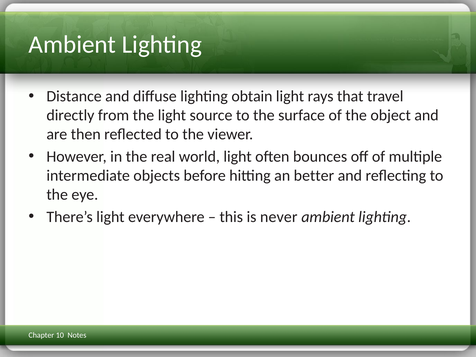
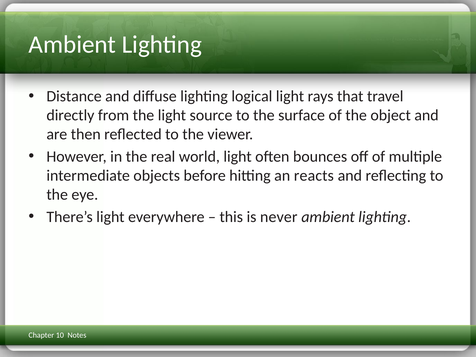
obtain: obtain -> logical
better: better -> reacts
